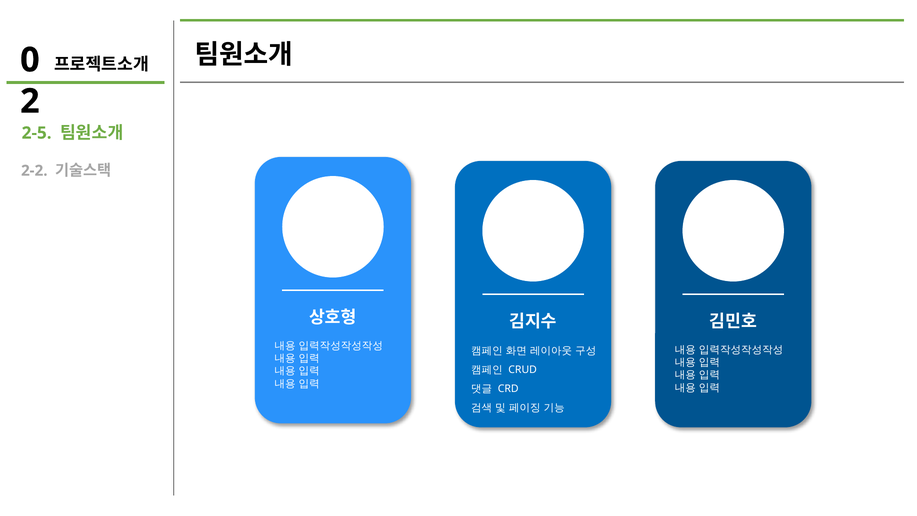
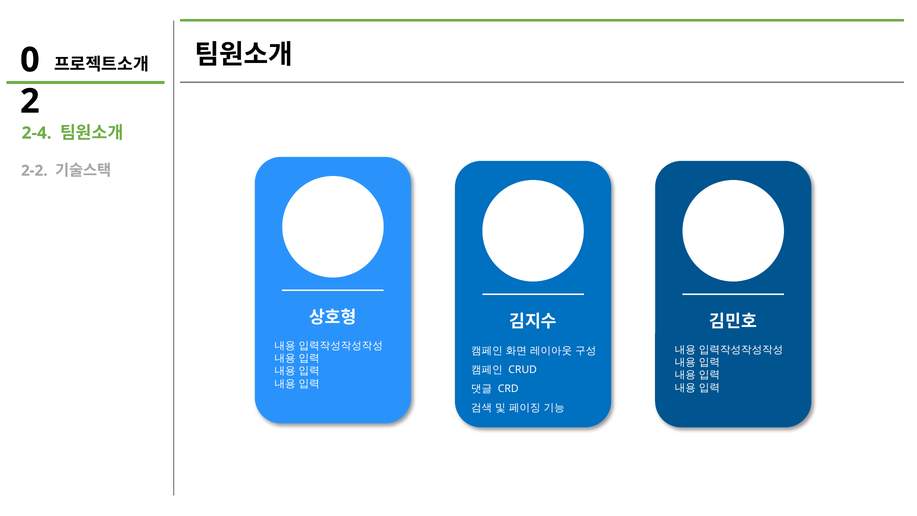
2-5: 2-5 -> 2-4
